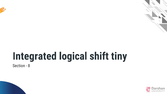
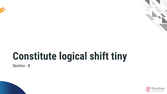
Integrated: Integrated -> Constitute
